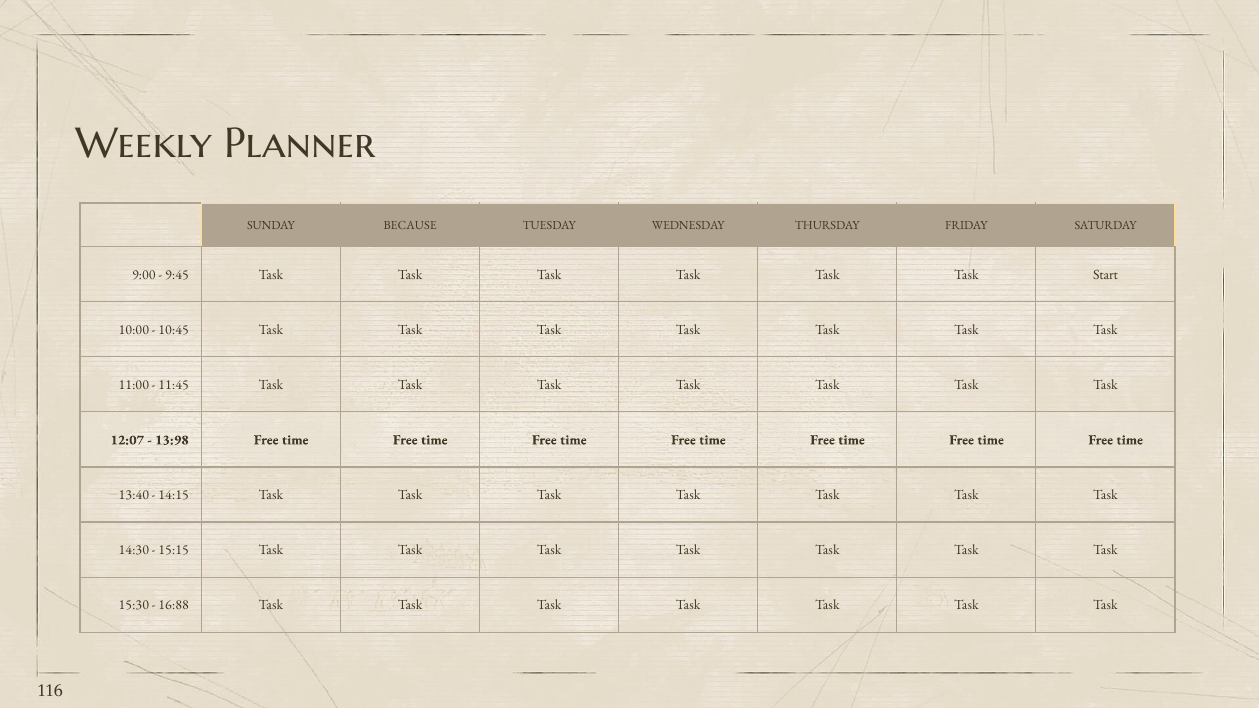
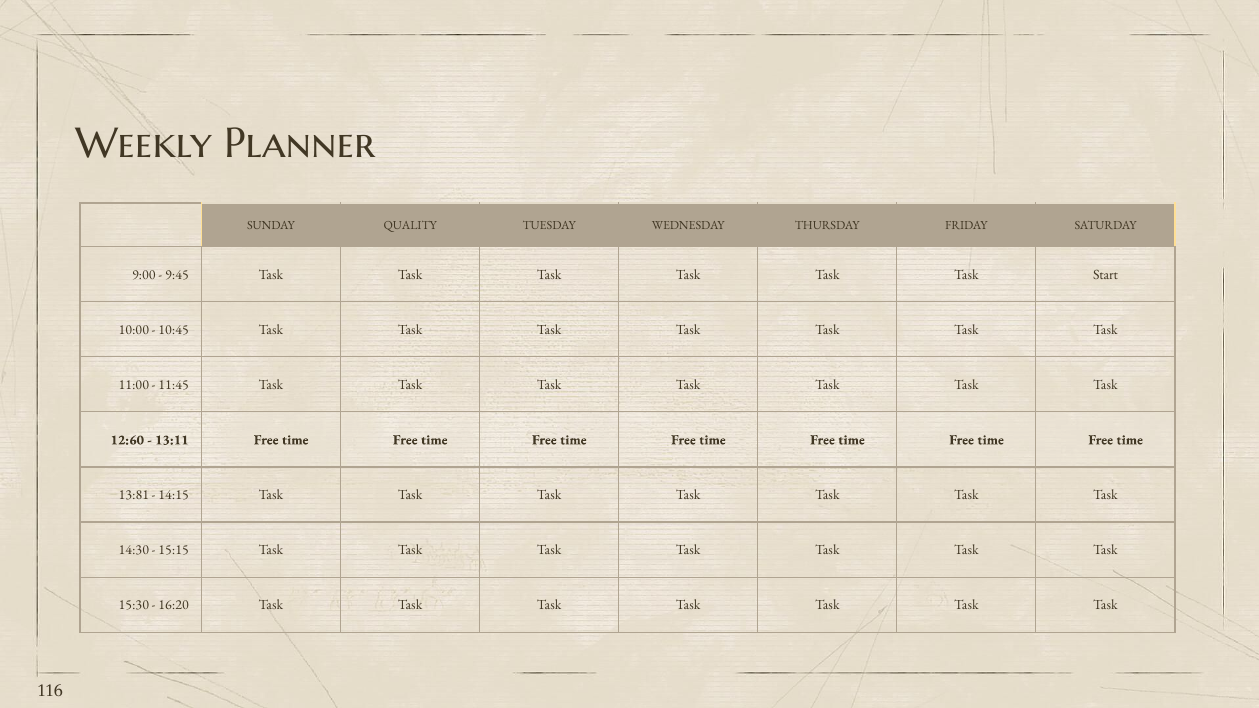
BECAUSE: BECAUSE -> QUALITY
12:07: 12:07 -> 12:60
13:98: 13:98 -> 13:11
13:40: 13:40 -> 13:81
16:88: 16:88 -> 16:20
